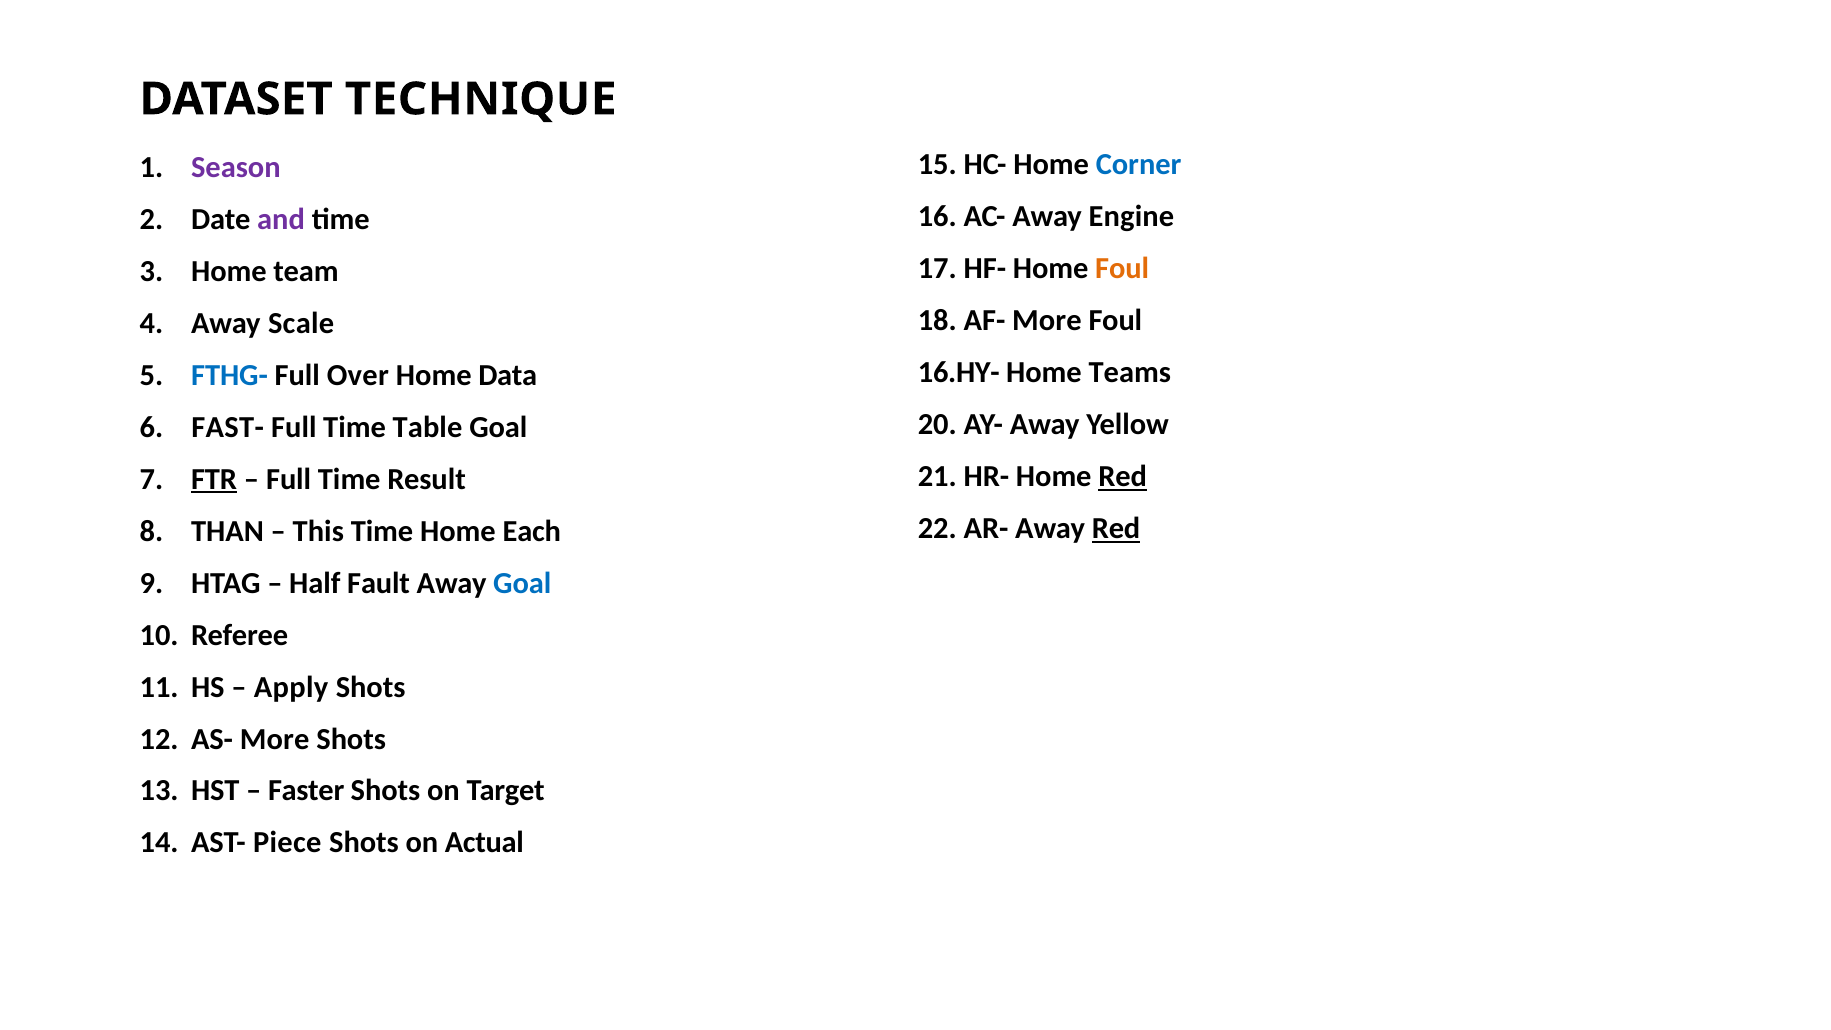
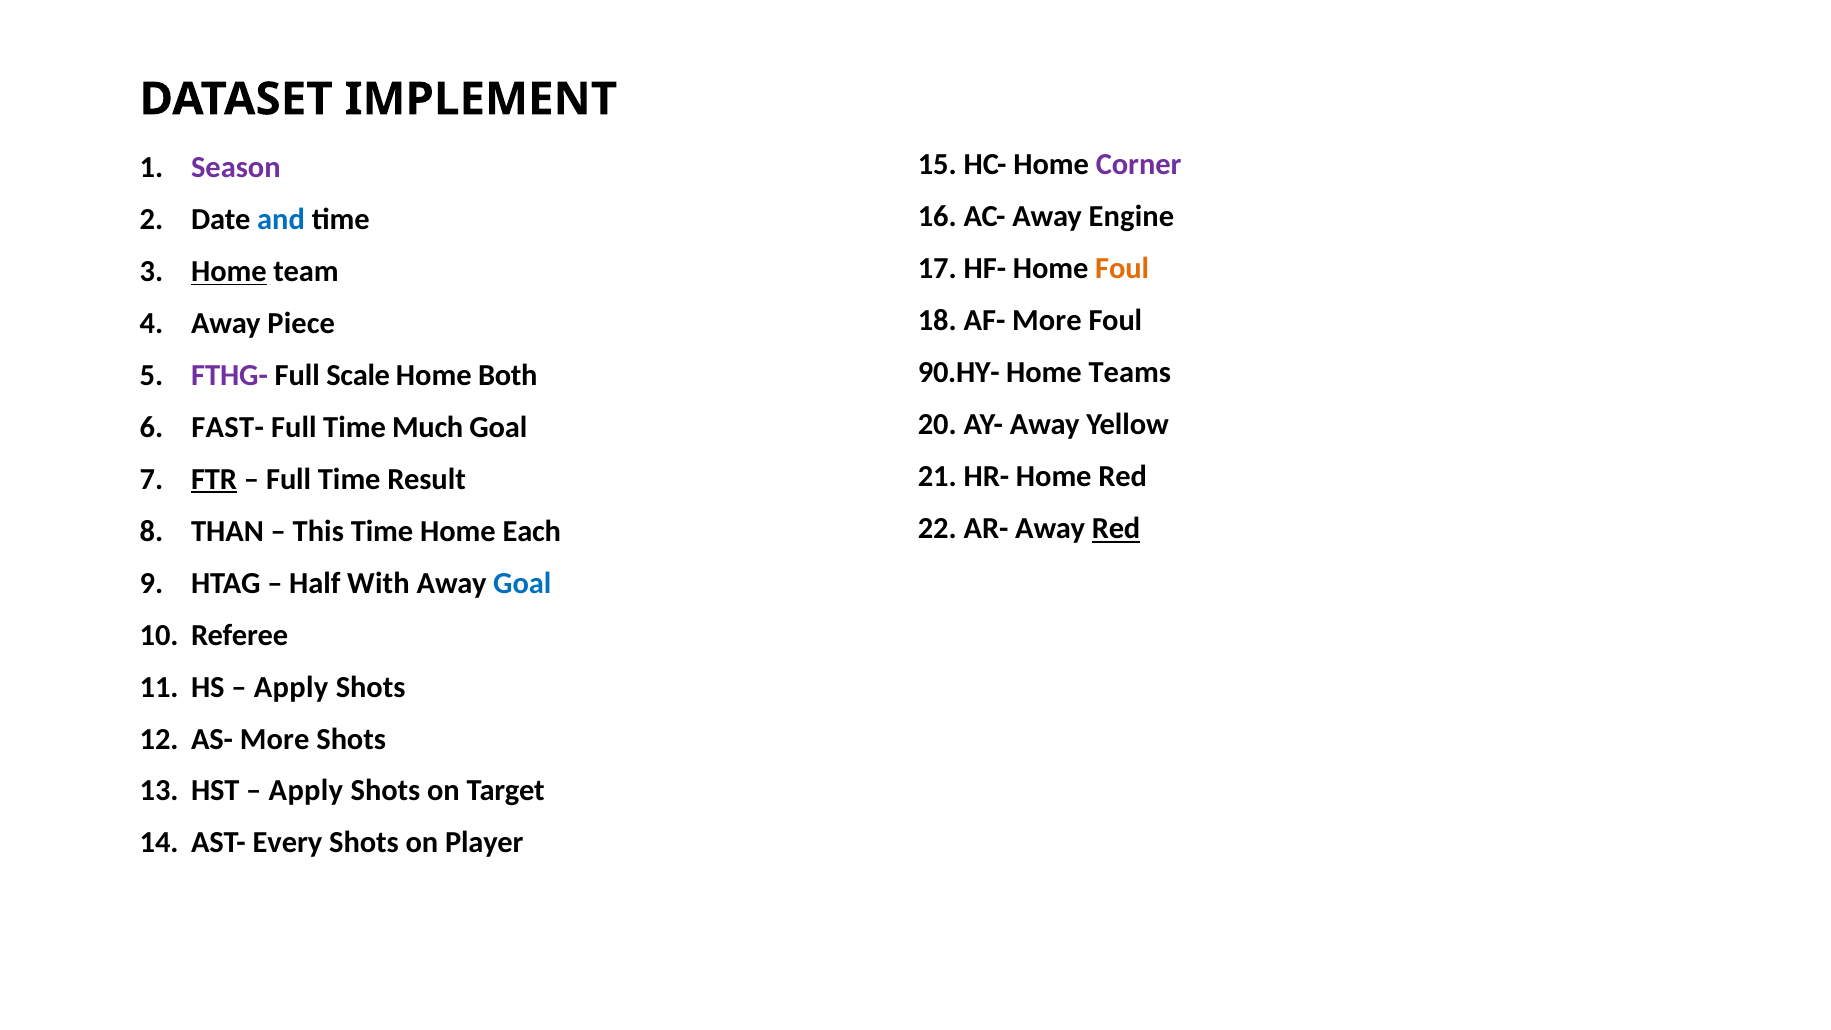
TECHNIQUE: TECHNIQUE -> IMPLEMENT
Corner colour: blue -> purple
and colour: purple -> blue
Home at (229, 271) underline: none -> present
Scale: Scale -> Piece
16.HY-: 16.HY- -> 90.HY-
FTHG- colour: blue -> purple
Over: Over -> Scale
Data: Data -> Both
Table: Table -> Much
Red at (1123, 477) underline: present -> none
Fault: Fault -> With
Faster at (306, 791): Faster -> Apply
Piece: Piece -> Every
Actual: Actual -> Player
